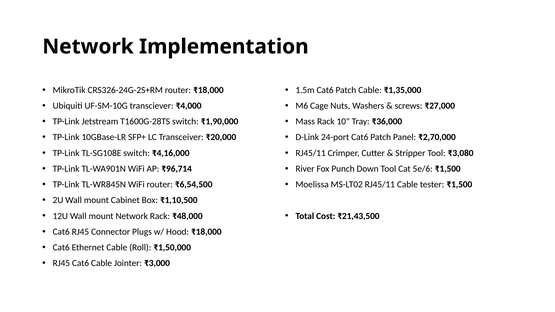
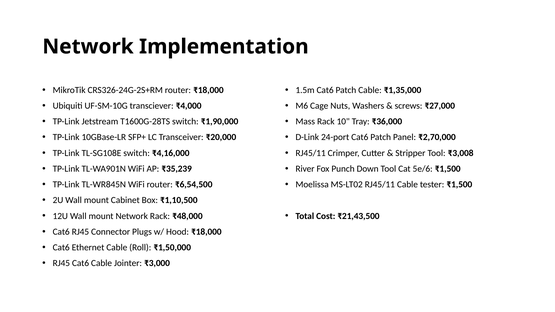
₹3,080: ₹3,080 -> ₹3,008
₹96,714: ₹96,714 -> ₹35,239
